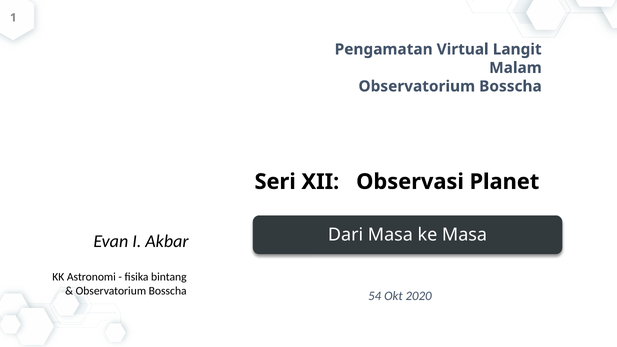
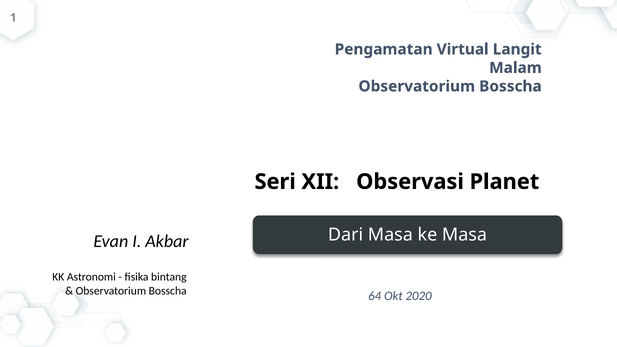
54: 54 -> 64
